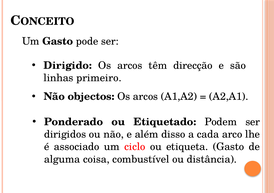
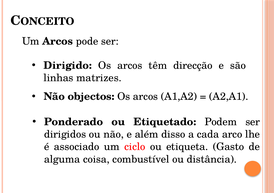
Um Gasto: Gasto -> Arcos
primeiro: primeiro -> matrizes
